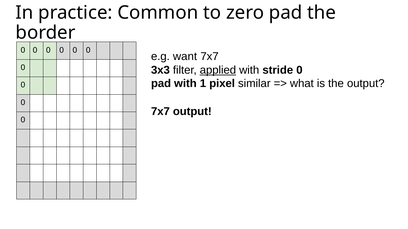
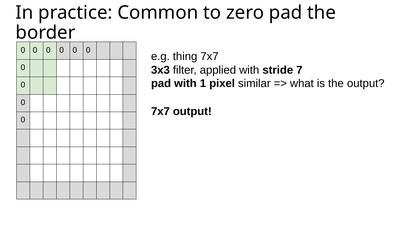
want: want -> thing
applied underline: present -> none
stride 0: 0 -> 7
